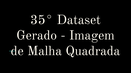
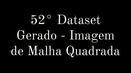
35°: 35° -> 52°
